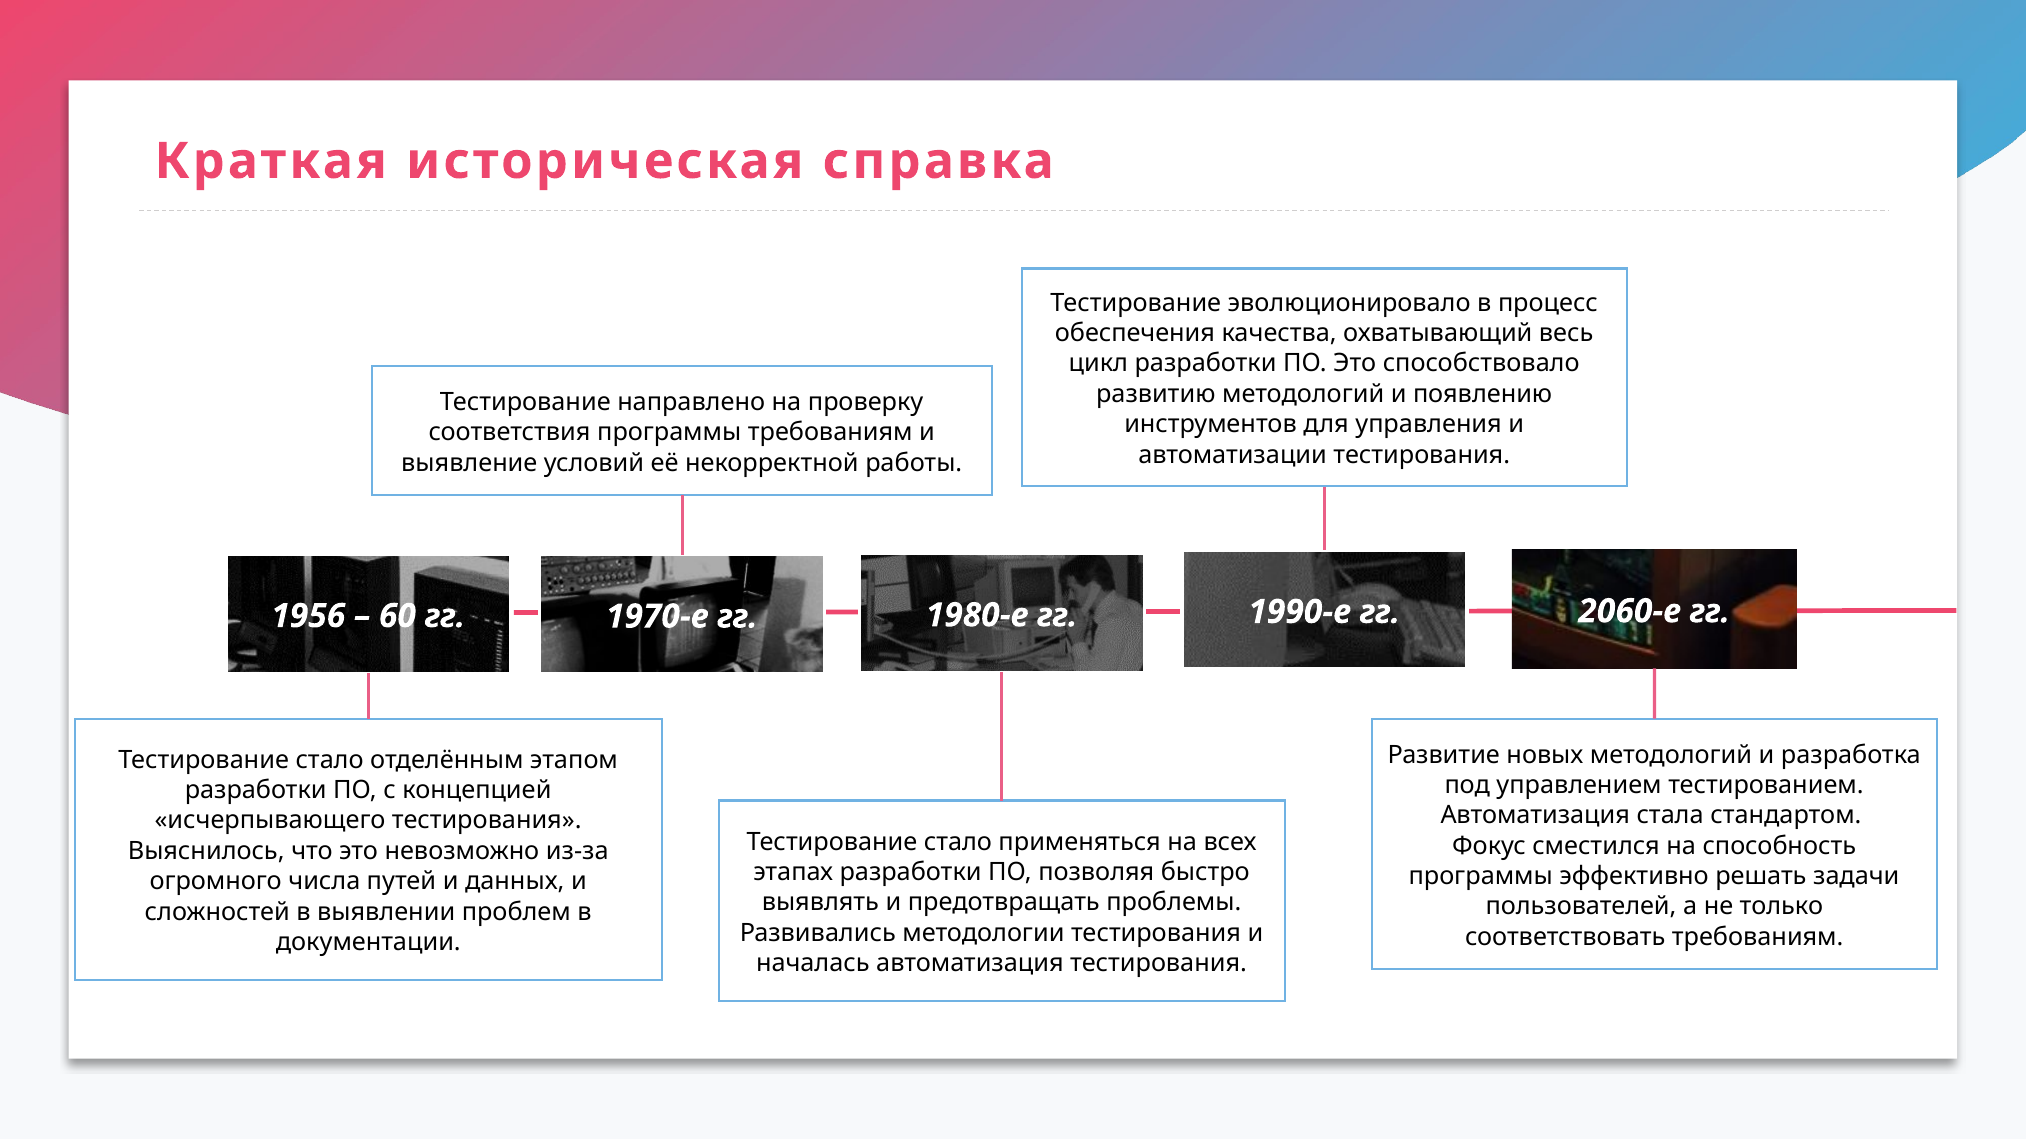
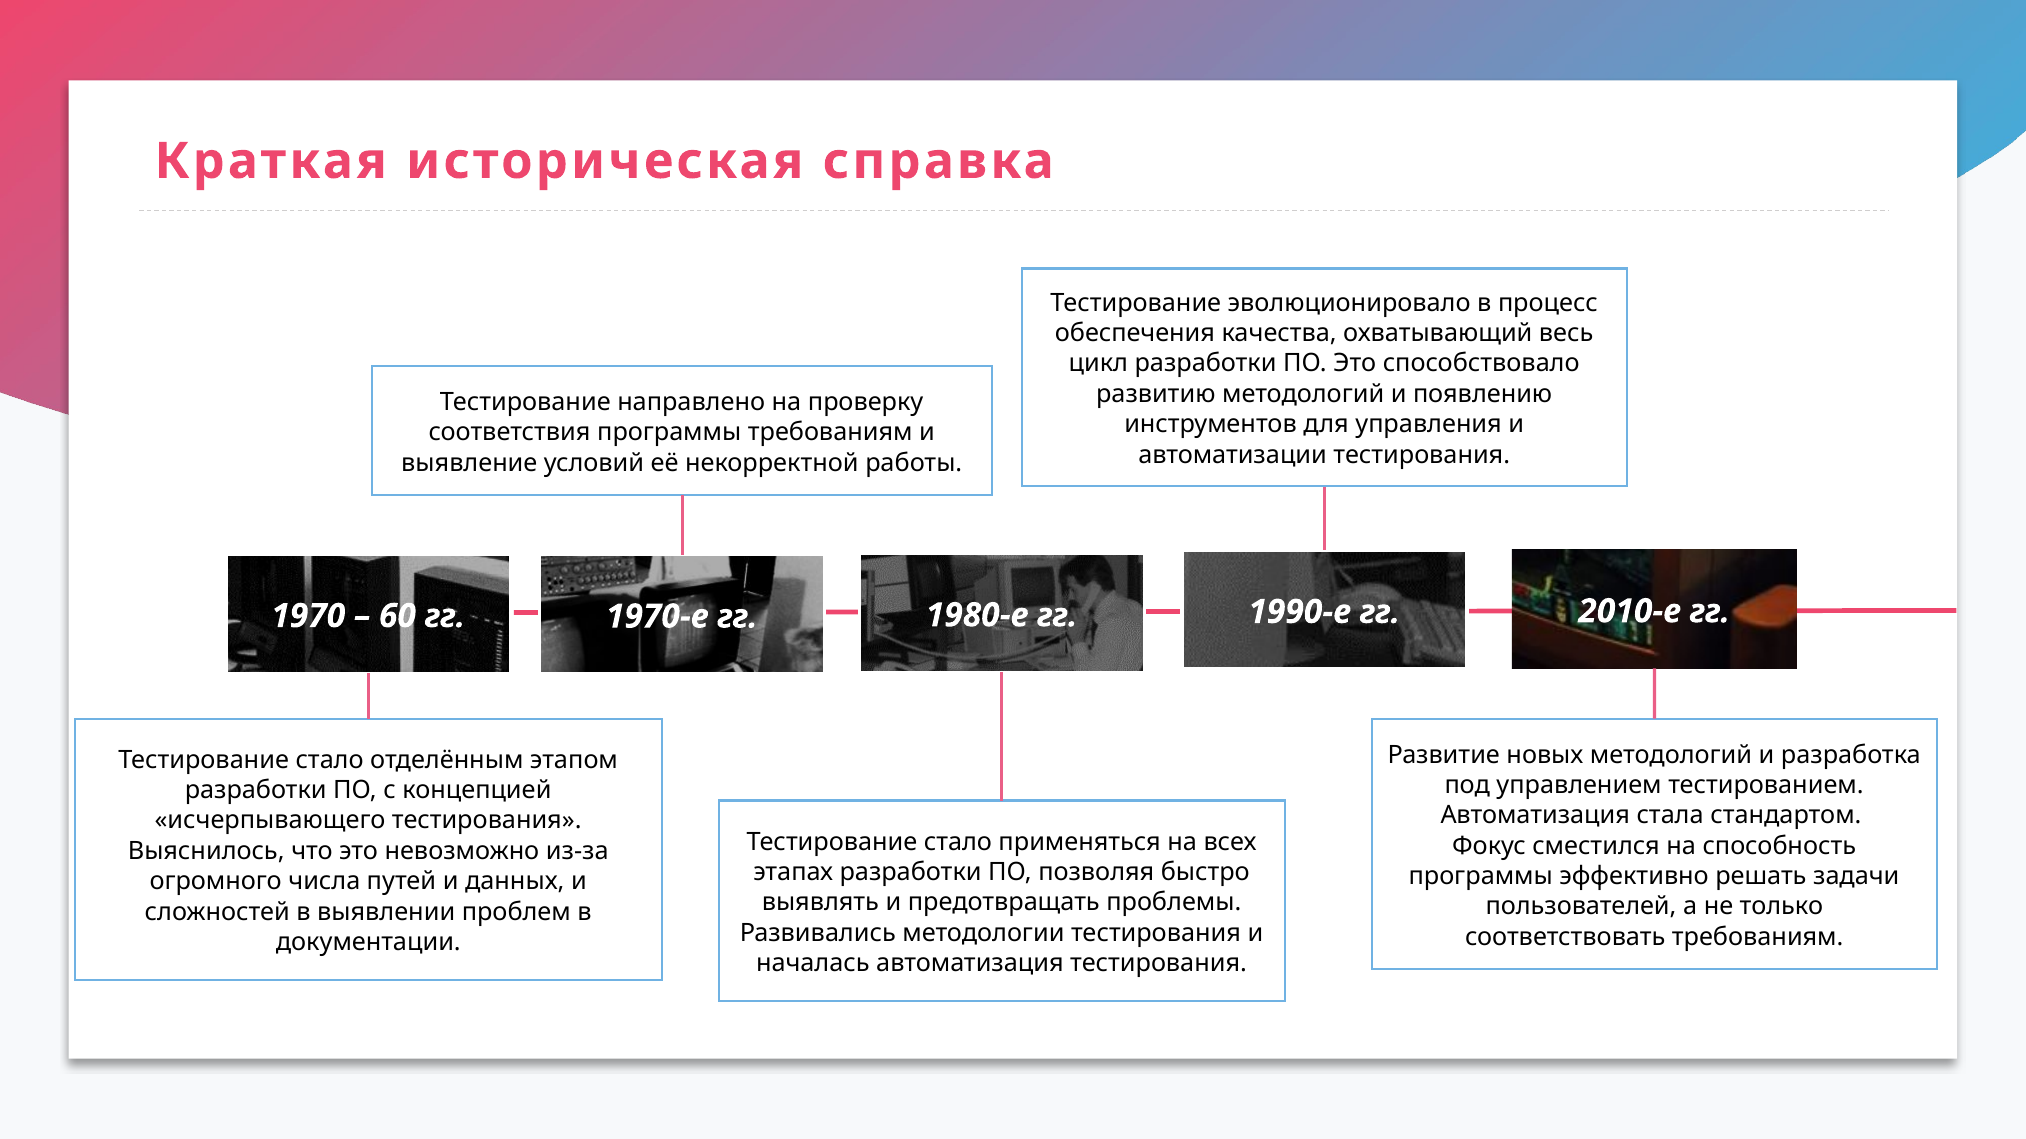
1956: 1956 -> 1970
2060-е: 2060-е -> 2010-е
